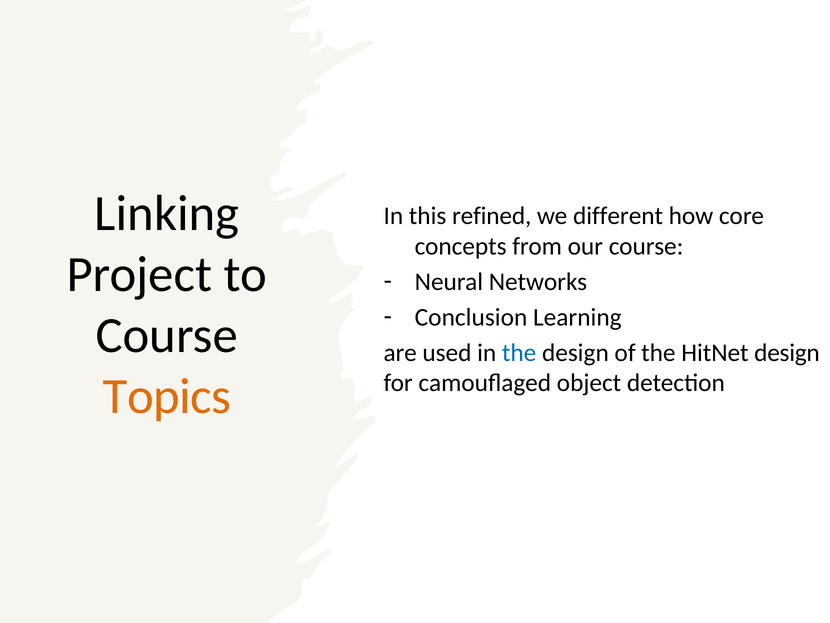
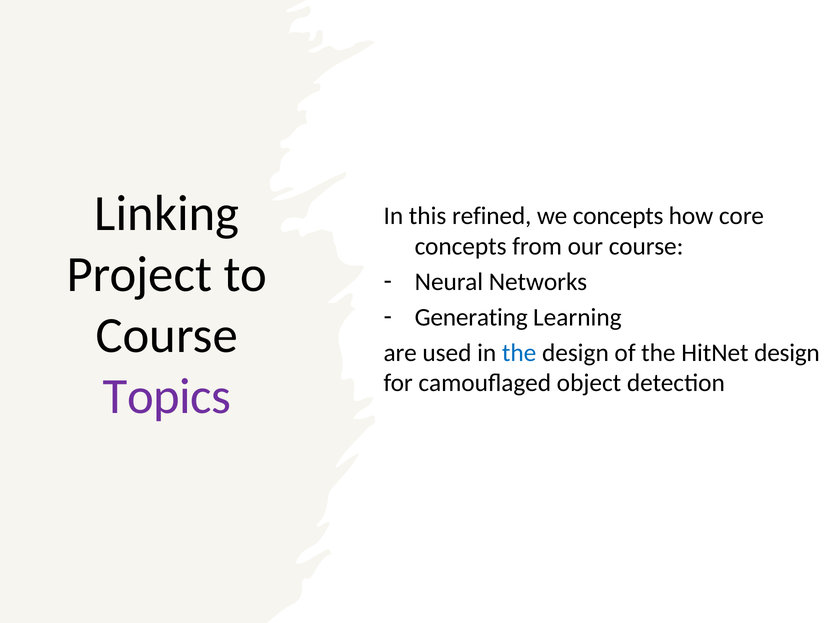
we different: different -> concepts
Conclusion: Conclusion -> Generating
Topics colour: orange -> purple
